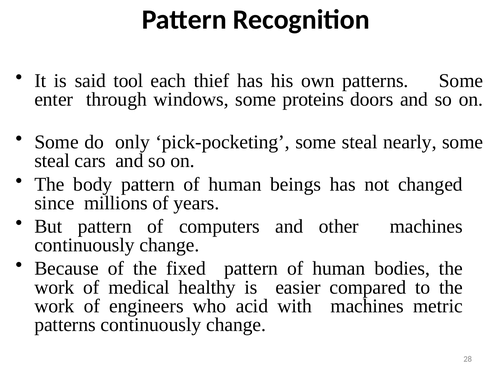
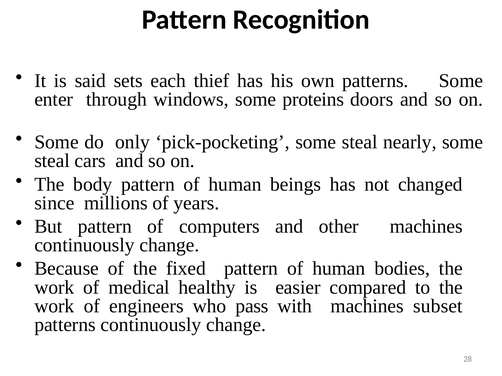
tool: tool -> sets
acid: acid -> pass
metric: metric -> subset
